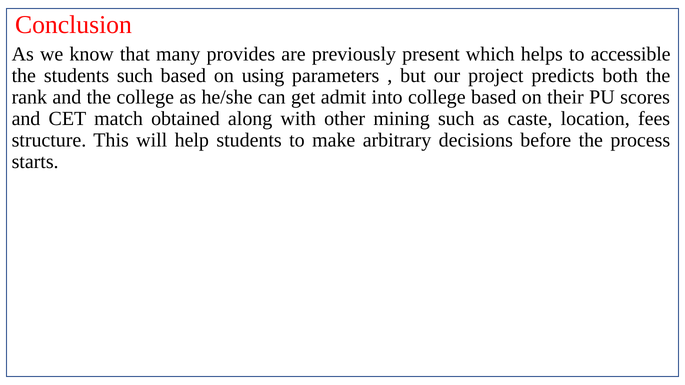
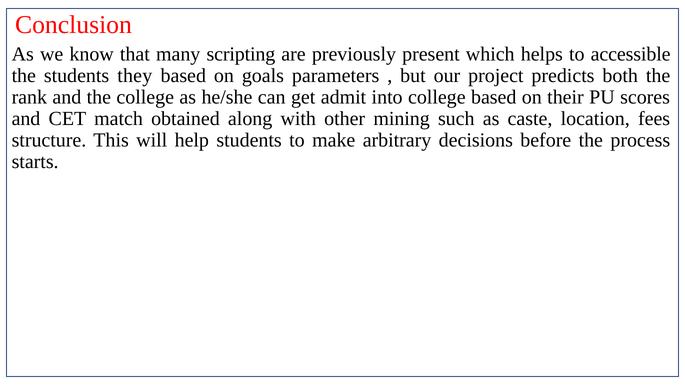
provides: provides -> scripting
students such: such -> they
using: using -> goals
